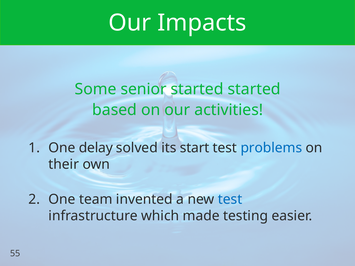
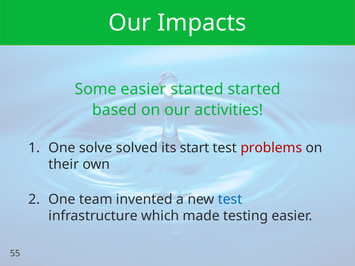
Some senior: senior -> easier
delay: delay -> solve
problems colour: blue -> red
